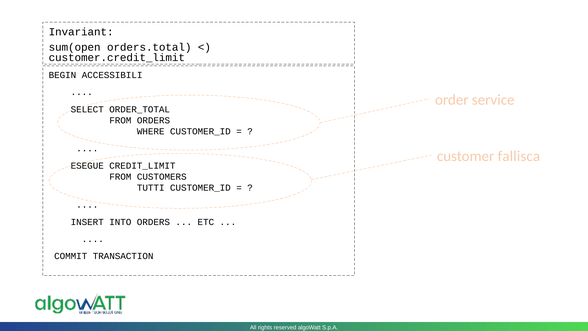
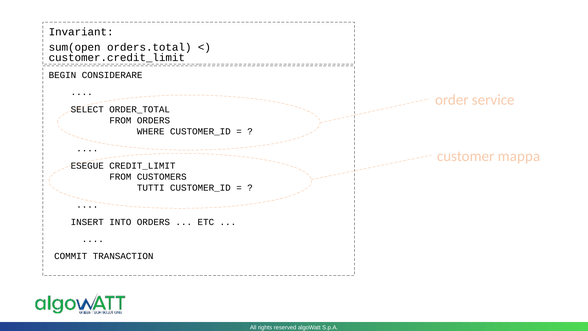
ACCESSIBILI: ACCESSIBILI -> CONSIDERARE
fallisca: fallisca -> mappa
